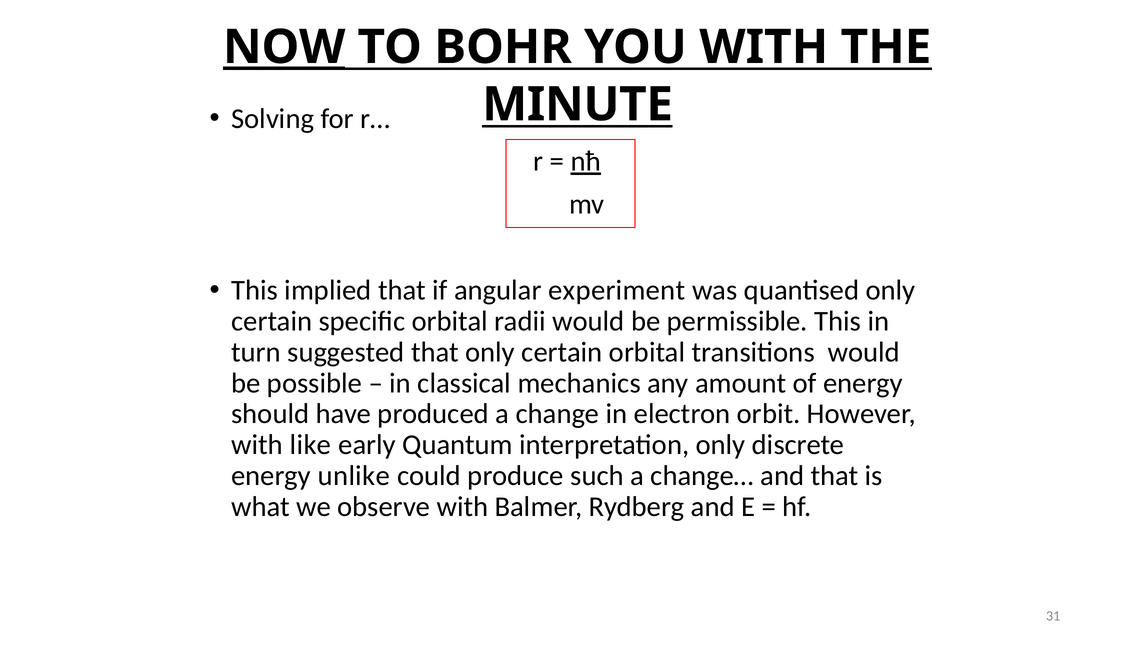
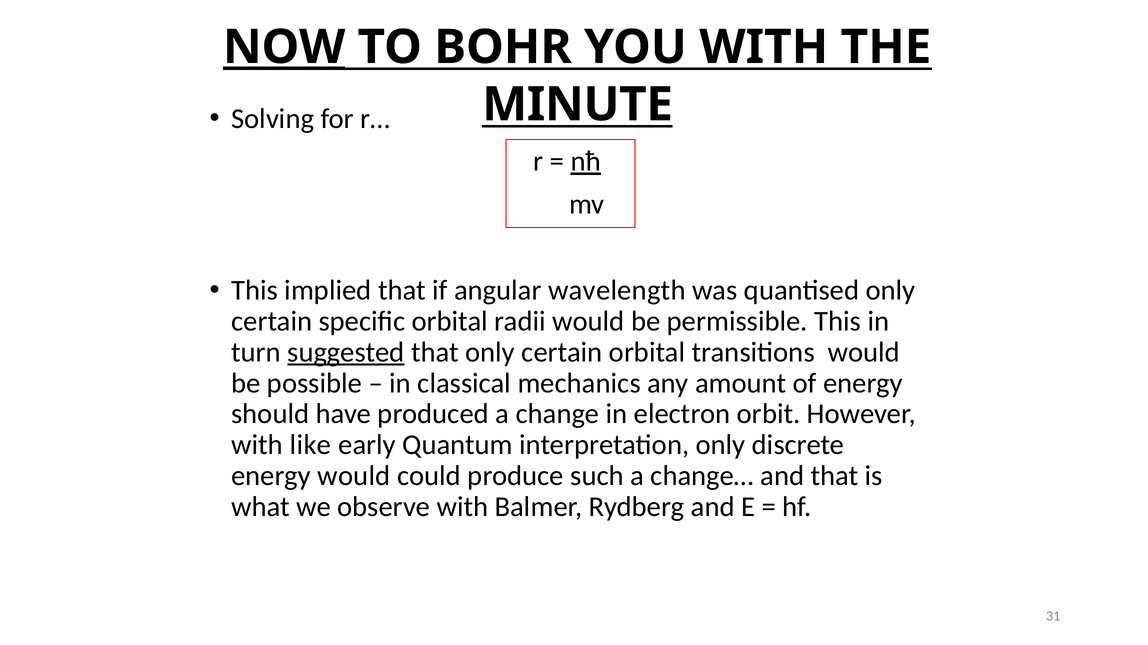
experiment: experiment -> wavelength
suggested underline: none -> present
energy unlike: unlike -> would
